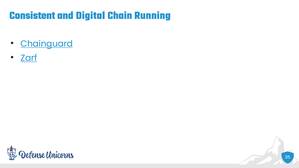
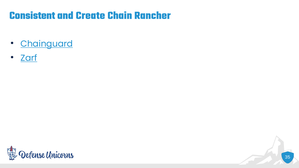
Digital: Digital -> Create
Running: Running -> Rancher
